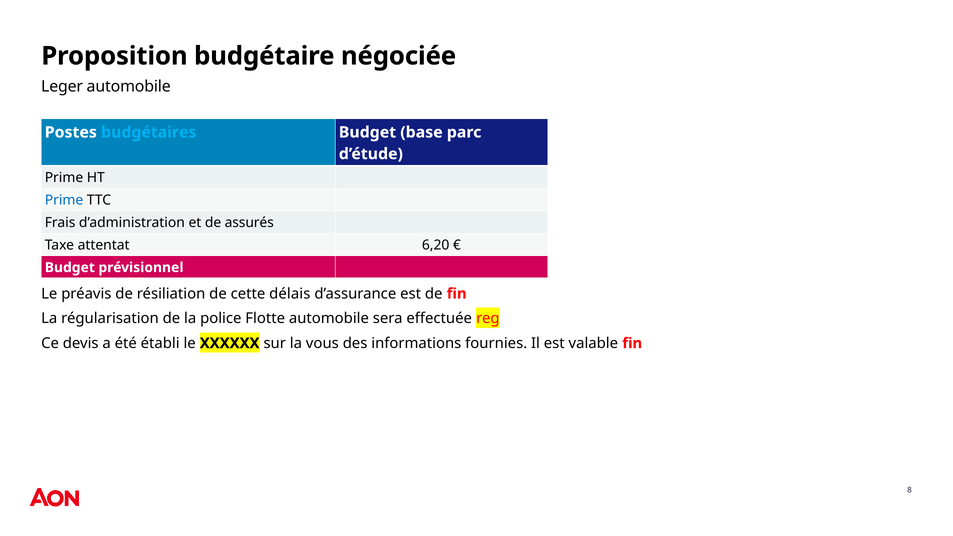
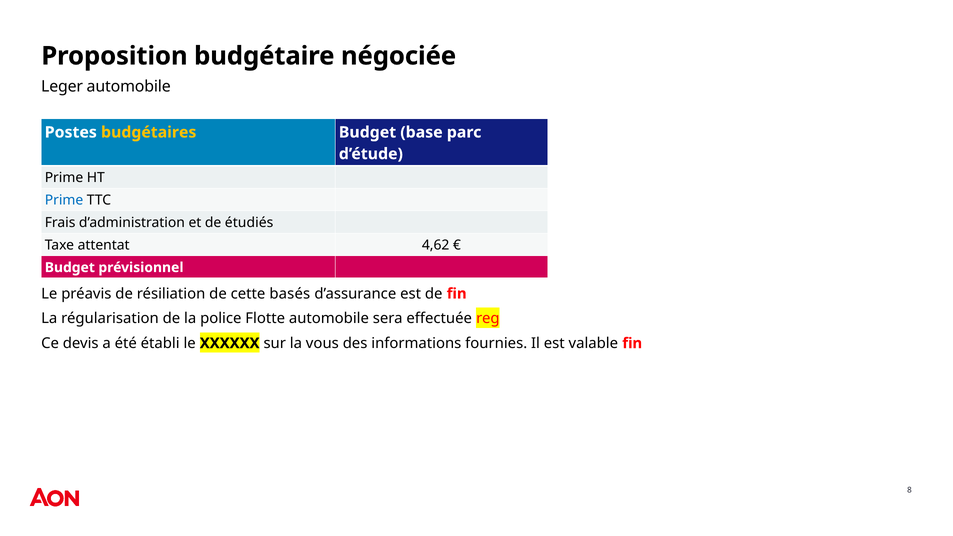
budgétaires colour: light blue -> yellow
assurés: assurés -> étudiés
6,20: 6,20 -> 4,62
délais: délais -> basés
